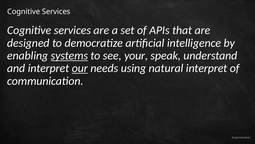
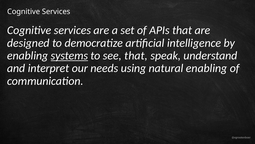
see your: your -> that
our underline: present -> none
natural interpret: interpret -> enabling
